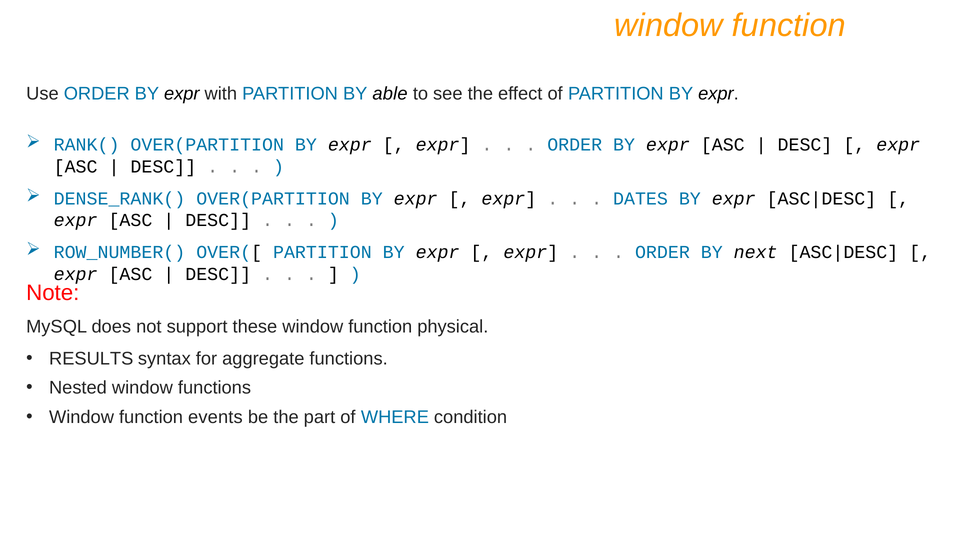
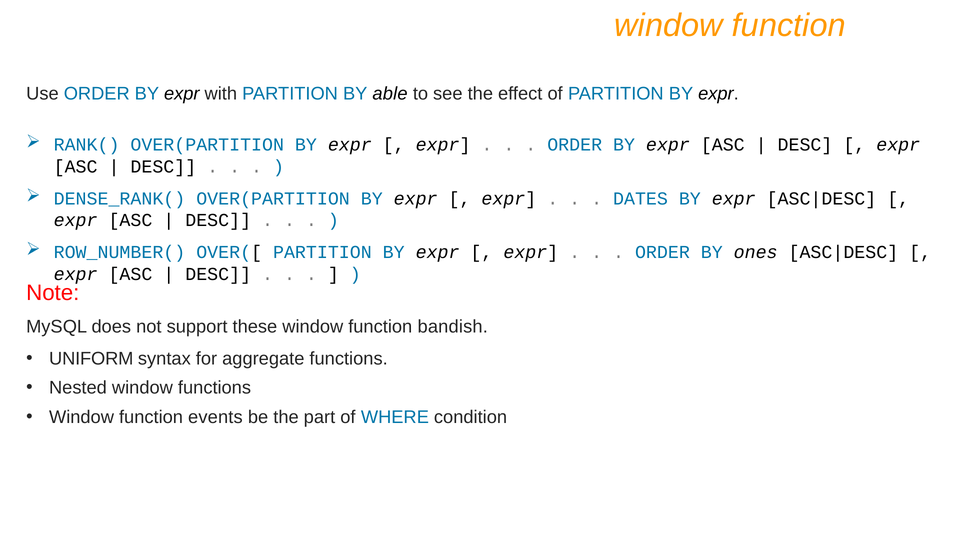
next: next -> ones
physical: physical -> bandish
RESULTS: RESULTS -> UNIFORM
